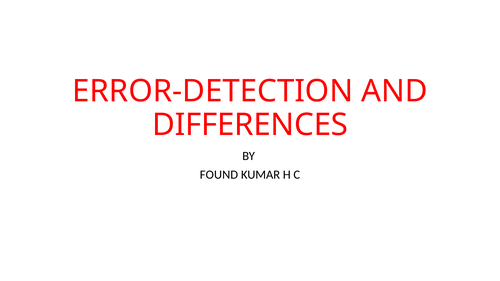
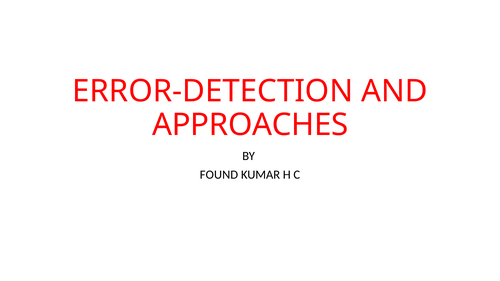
DIFFERENCES: DIFFERENCES -> APPROACHES
